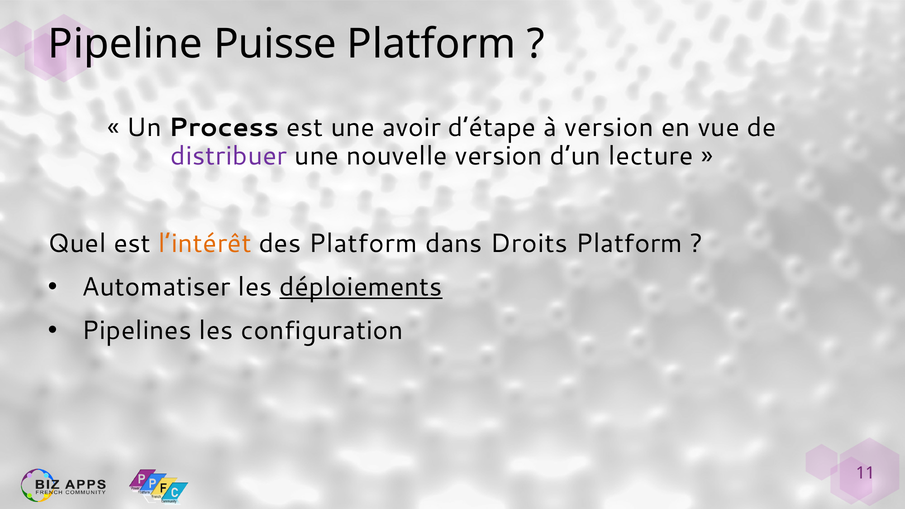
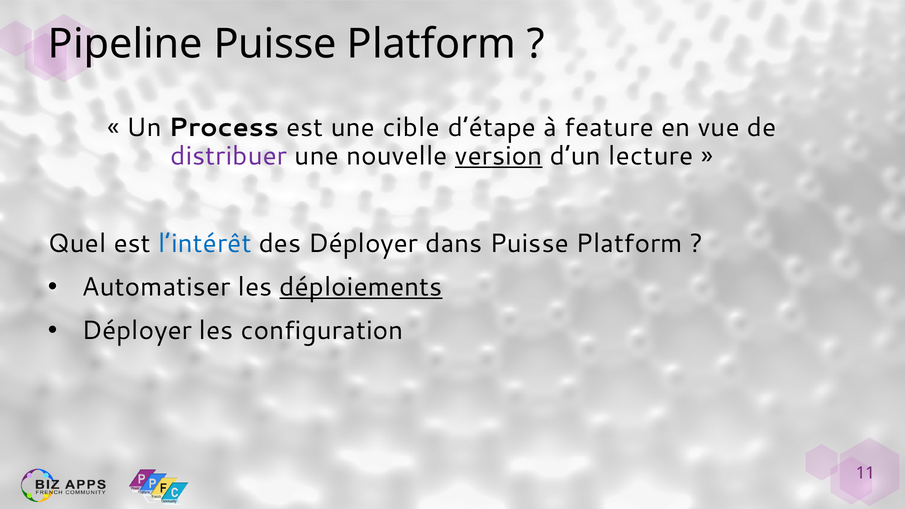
avoir: avoir -> cible
à version: version -> feature
version at (499, 156) underline: none -> present
l’intérêt colour: orange -> blue
des Platform: Platform -> Déployer
dans Droits: Droits -> Puisse
Pipelines at (137, 331): Pipelines -> Déployer
